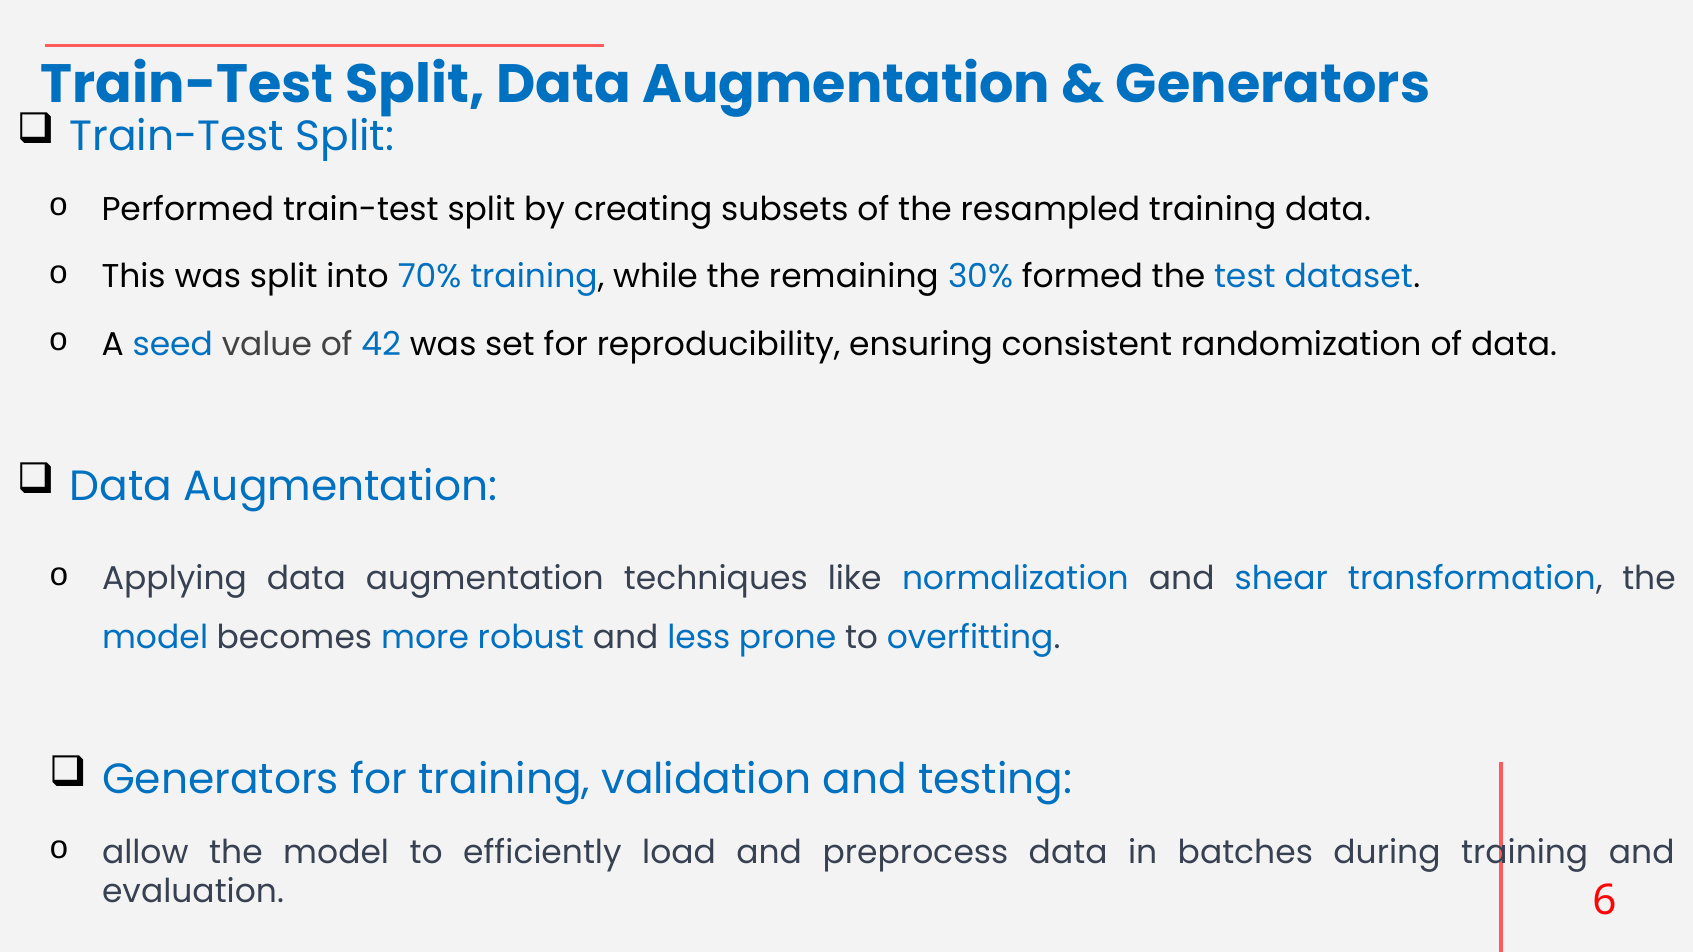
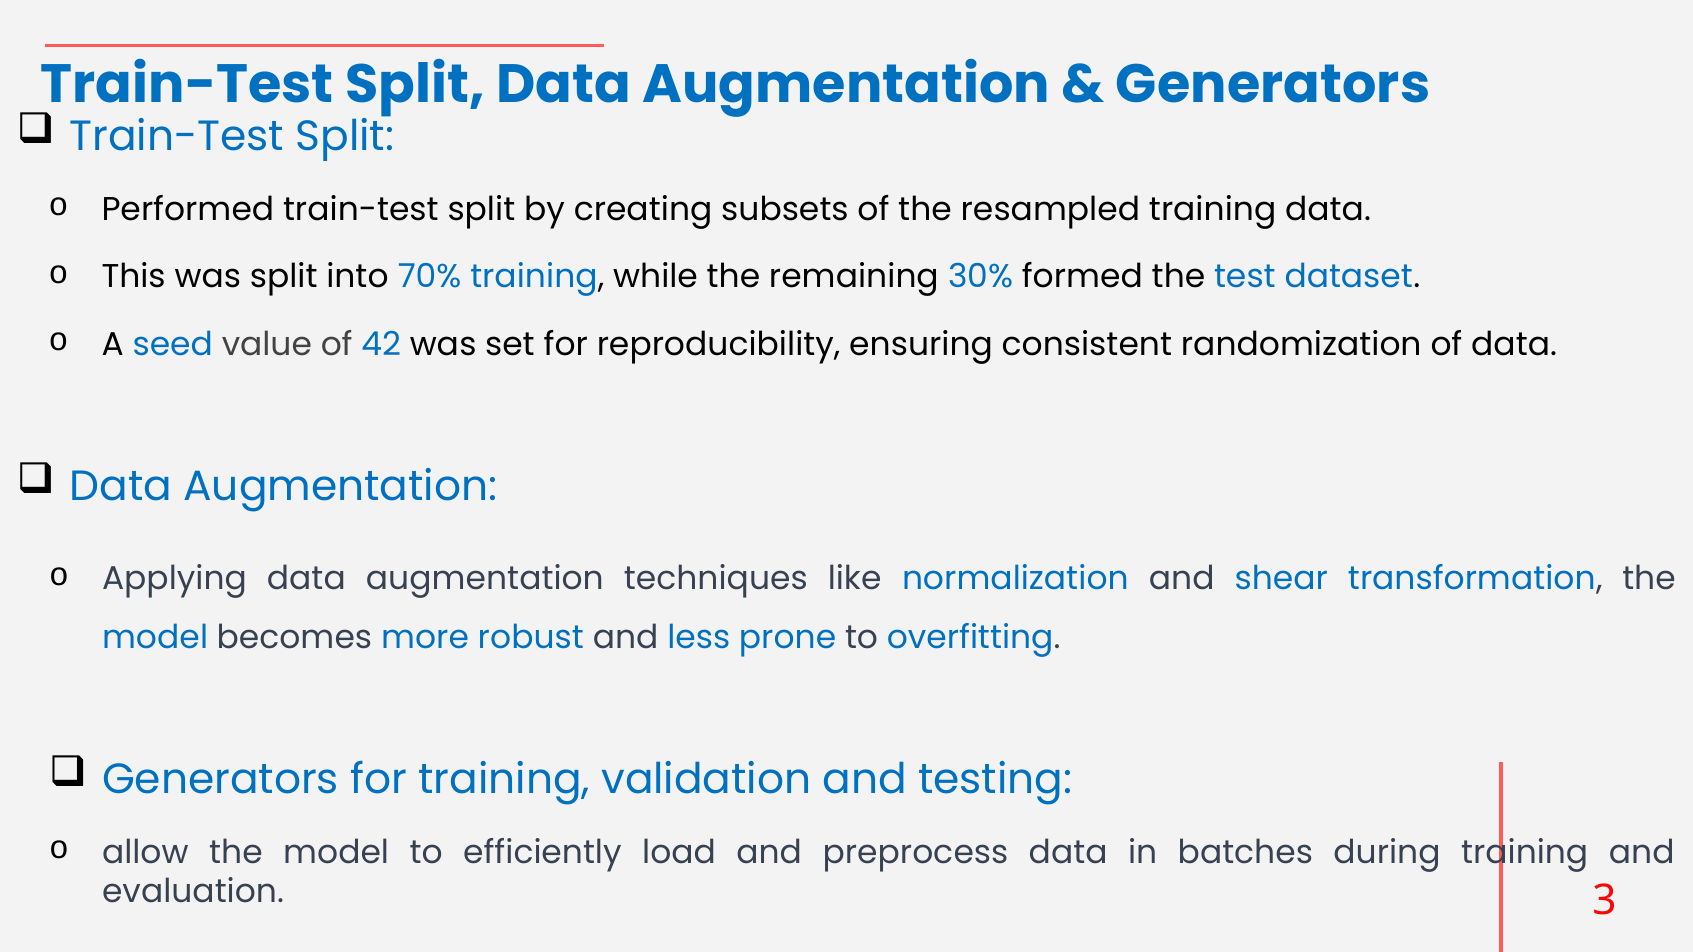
6: 6 -> 3
